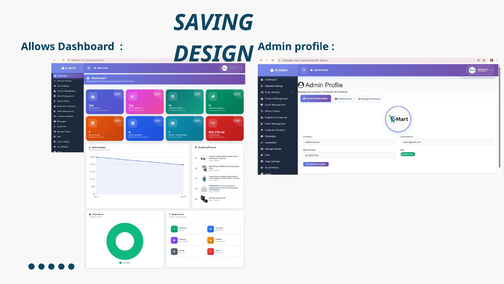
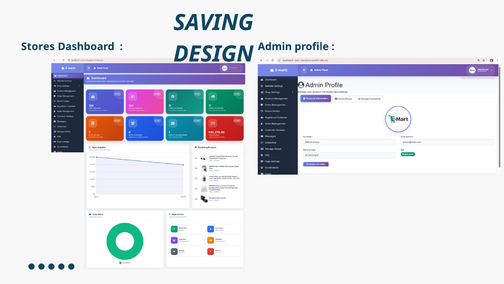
Allows: Allows -> Stores
